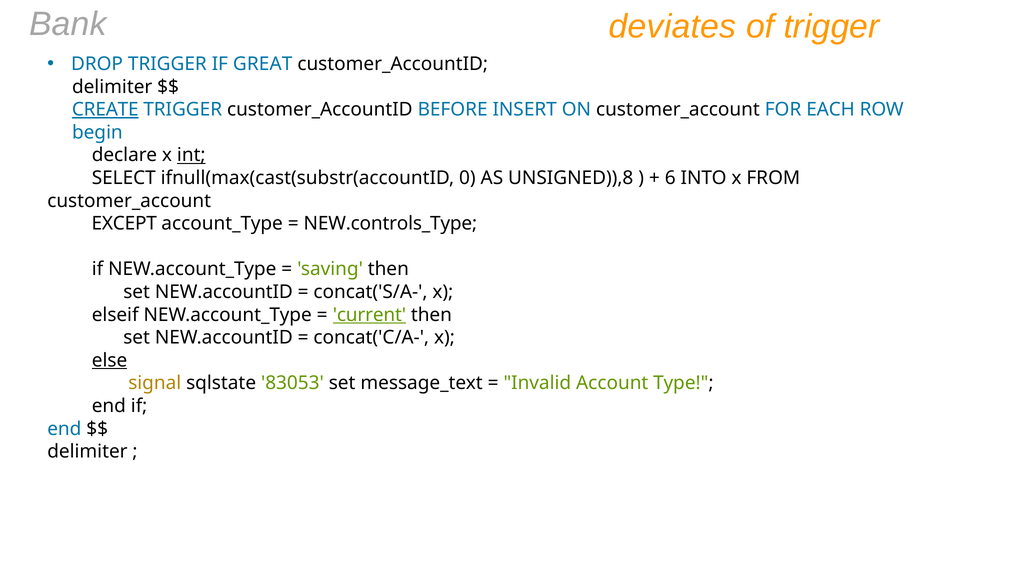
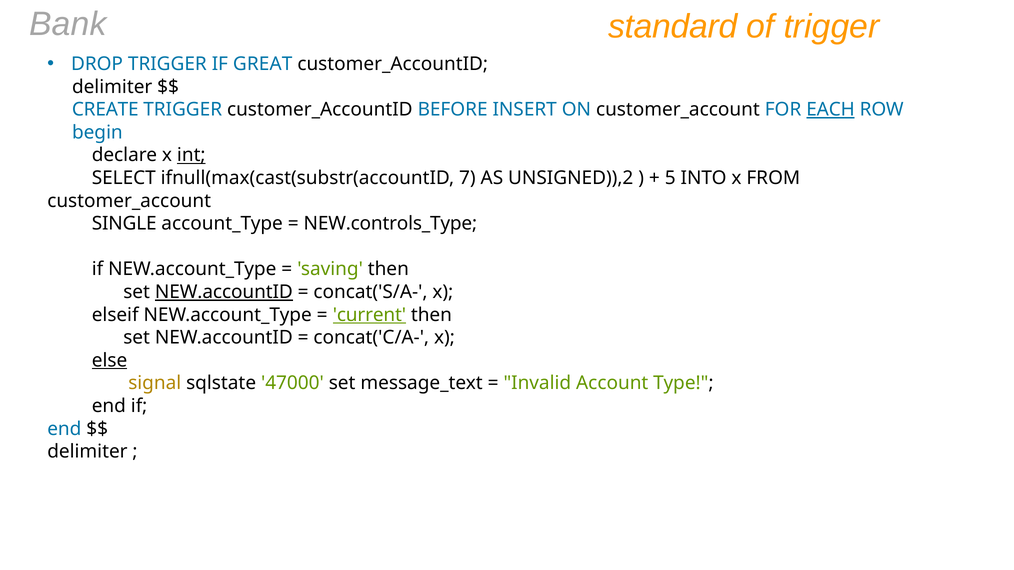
deviates: deviates -> standard
CREATE underline: present -> none
EACH underline: none -> present
0: 0 -> 7
UNSIGNED)),8: UNSIGNED)),8 -> UNSIGNED)),2
6: 6 -> 5
EXCEPT: EXCEPT -> SINGLE
NEW.accountID at (224, 292) underline: none -> present
83053: 83053 -> 47000
